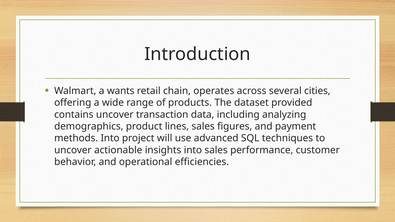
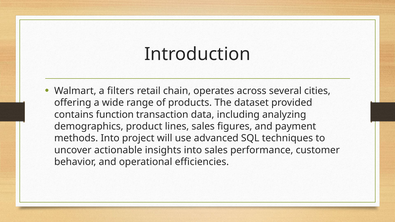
wants: wants -> filters
contains uncover: uncover -> function
